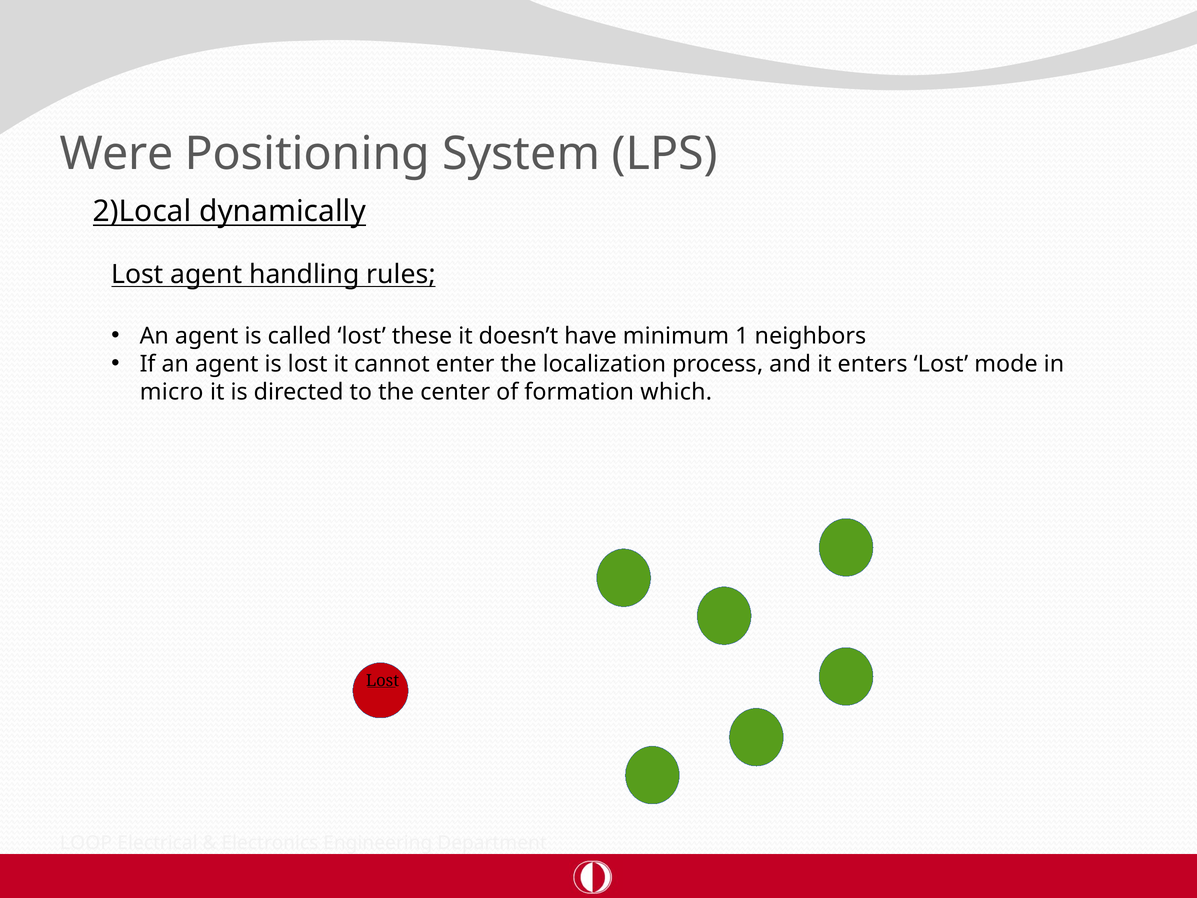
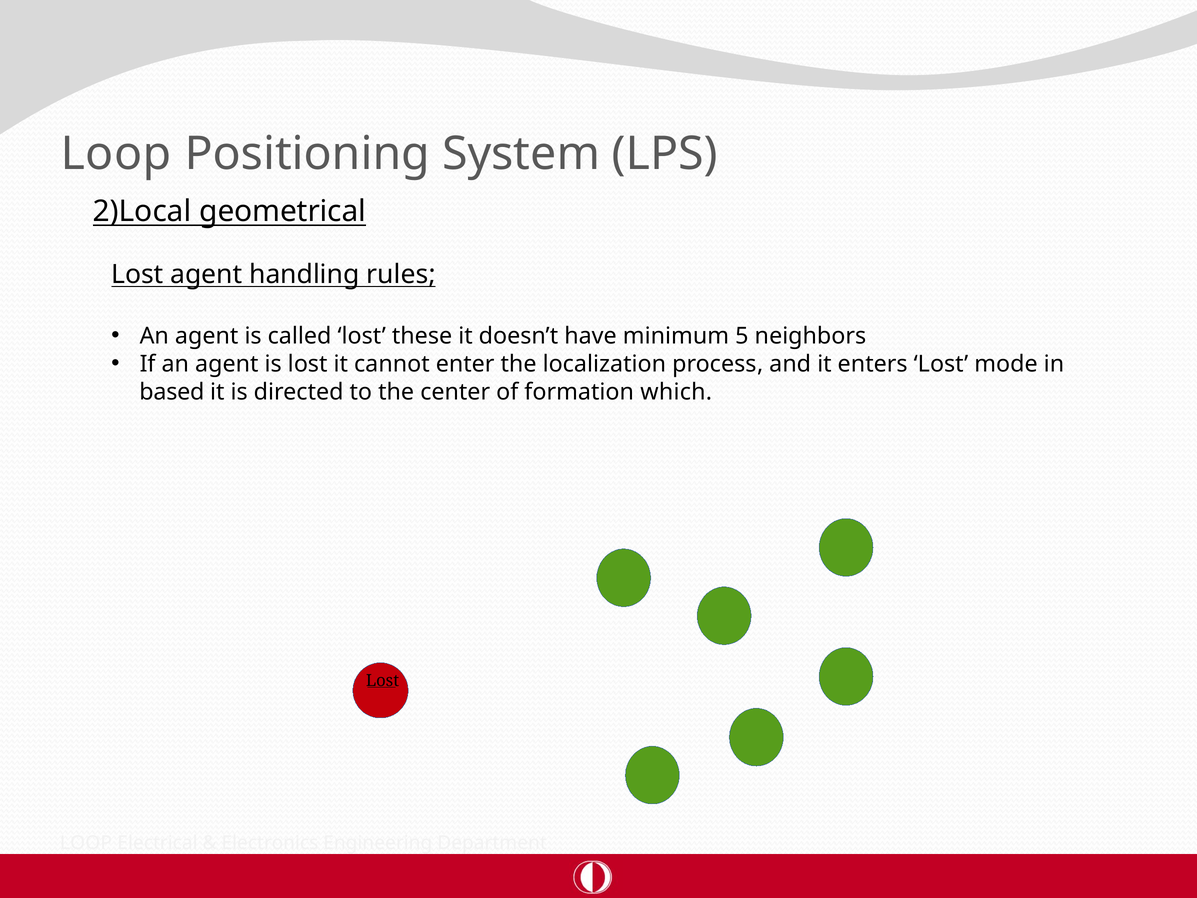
Were at (116, 154): Were -> Loop
dynamically: dynamically -> geometrical
1: 1 -> 5
micro: micro -> based
